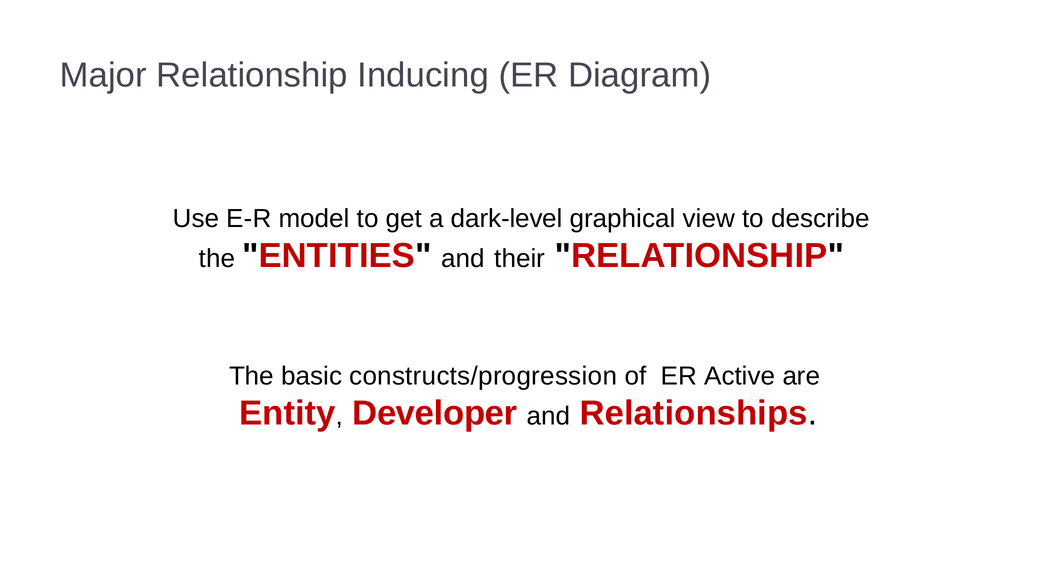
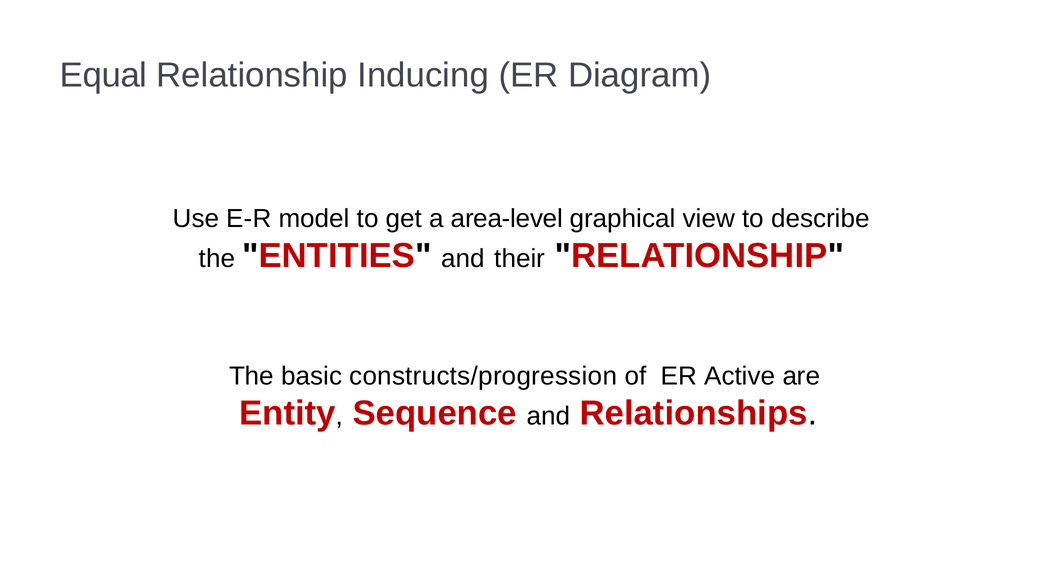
Major: Major -> Equal
dark-level: dark-level -> area-level
Developer: Developer -> Sequence
